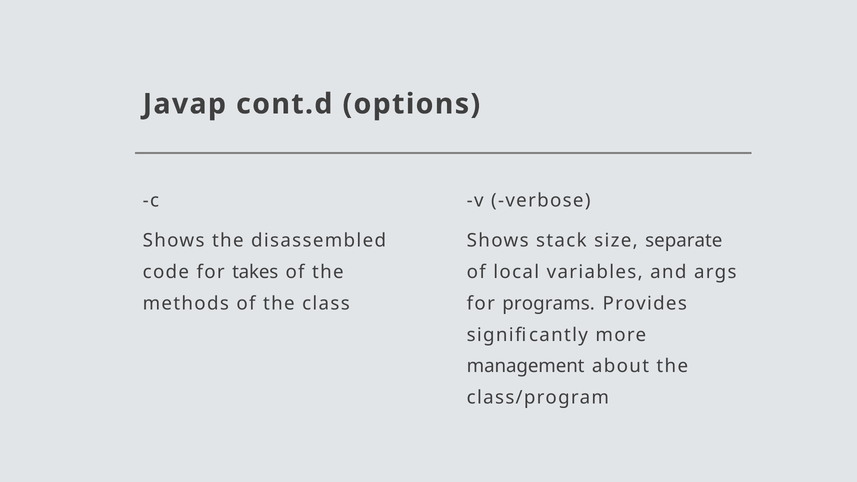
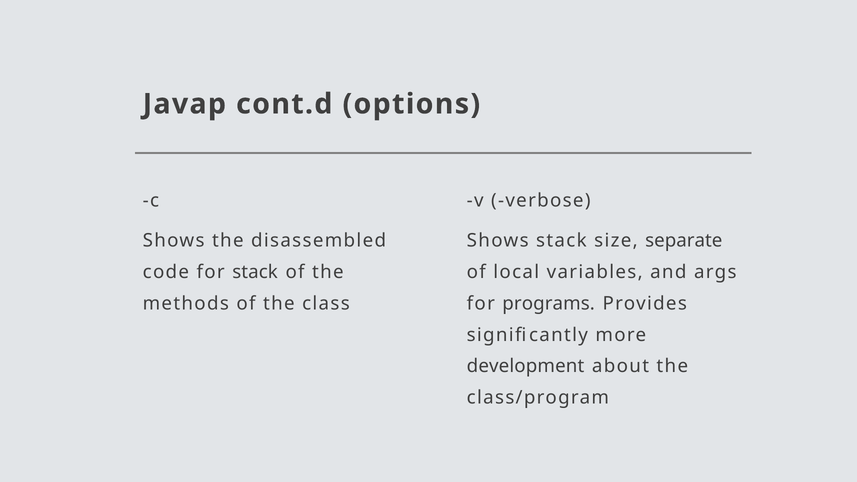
for takes: takes -> stack
management: management -> development
